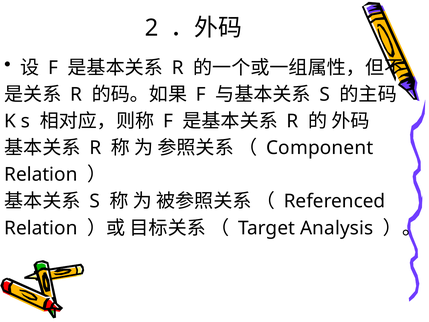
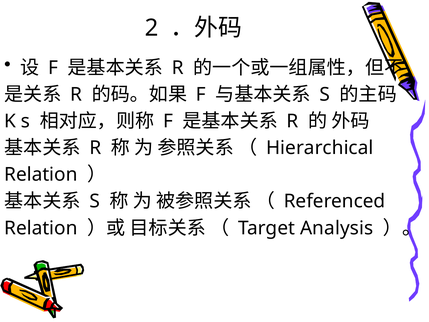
Component: Component -> Hierarchical
